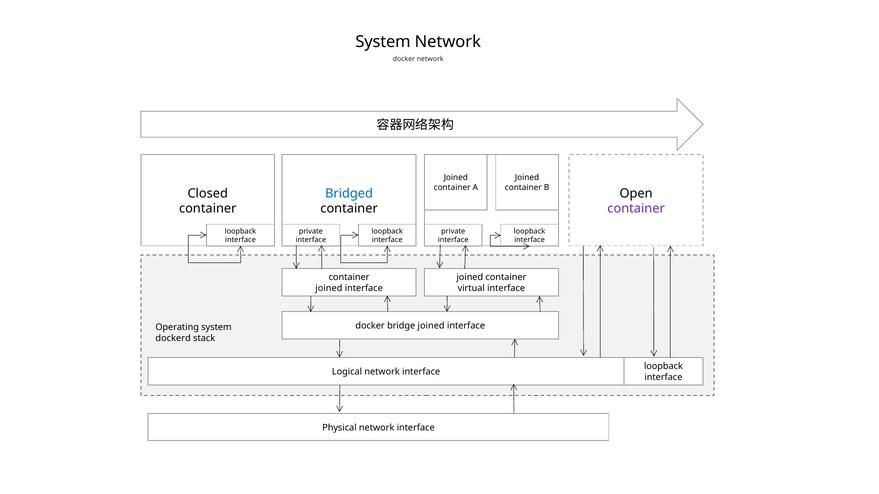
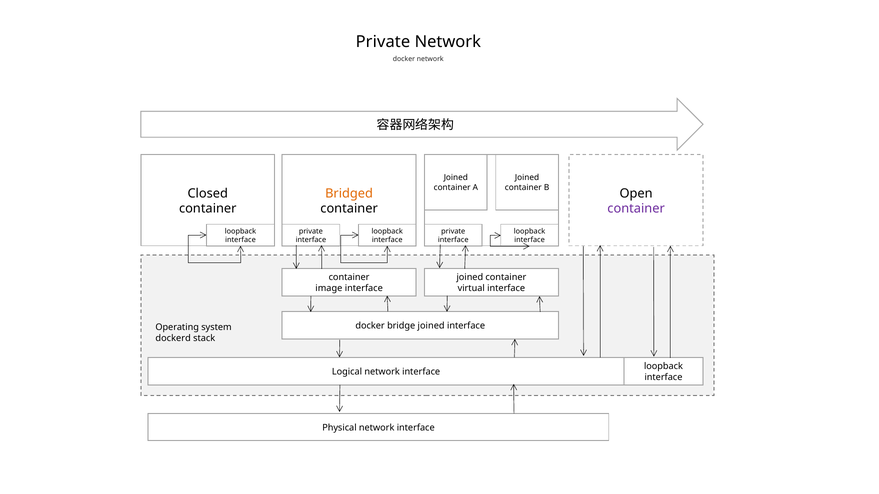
System at (383, 42): System -> Private
Bridged colour: blue -> orange
joined at (329, 289): joined -> image
